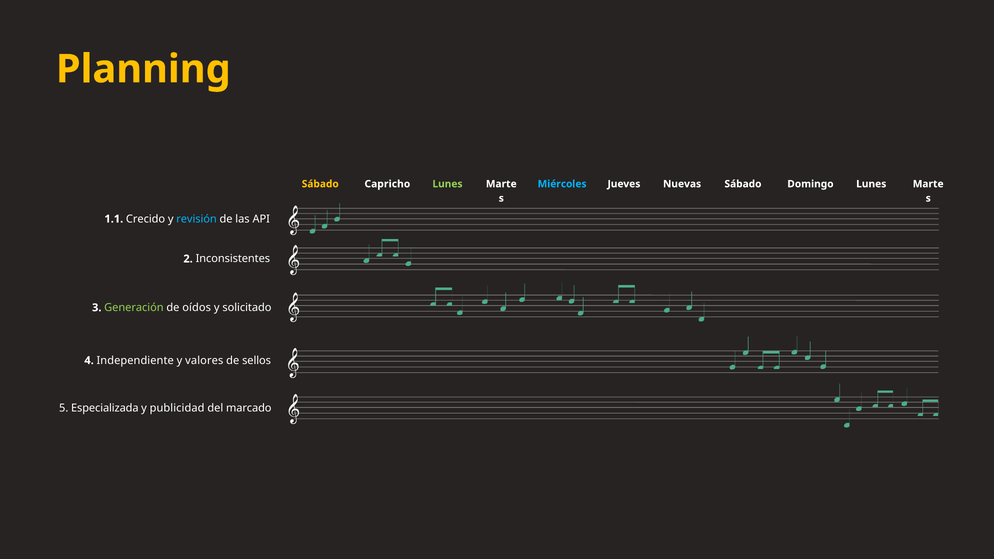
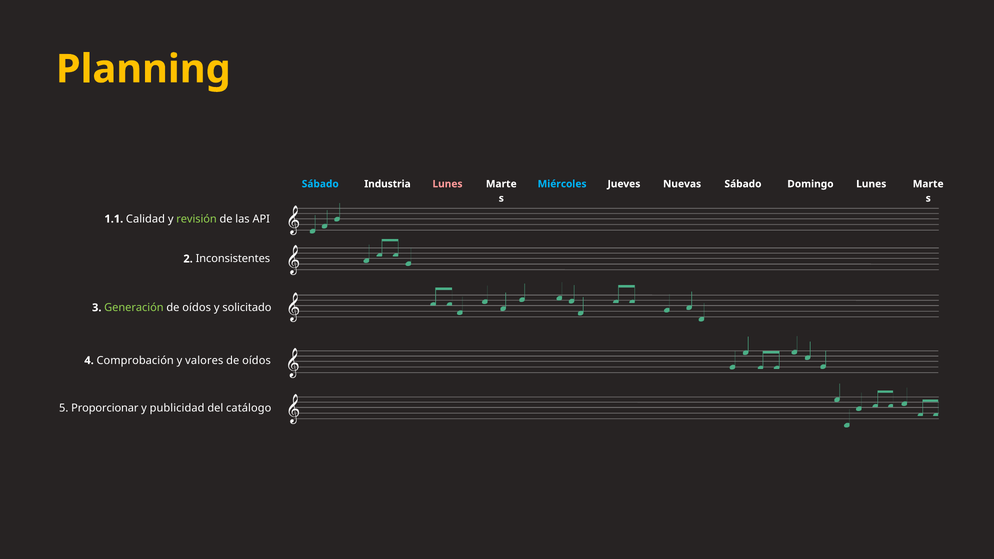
Sábado at (320, 184) colour: yellow -> light blue
Capricho: Capricho -> Industria
Lunes at (447, 184) colour: light green -> pink
Crecido: Crecido -> Calidad
revisión colour: light blue -> light green
Independiente: Independiente -> Comprobación
sellos at (257, 361): sellos -> oídos
Especializada: Especializada -> Proporcionar
marcado: marcado -> catálogo
